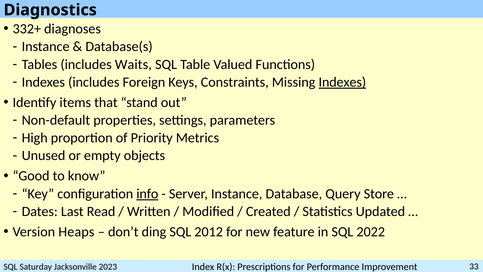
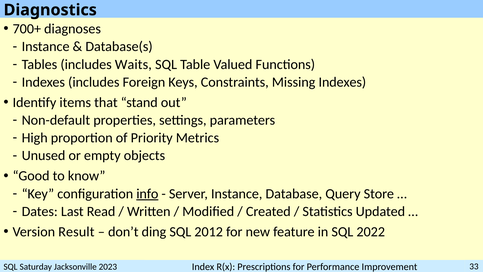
332+: 332+ -> 700+
Indexes at (342, 82) underline: present -> none
Heaps: Heaps -> Result
